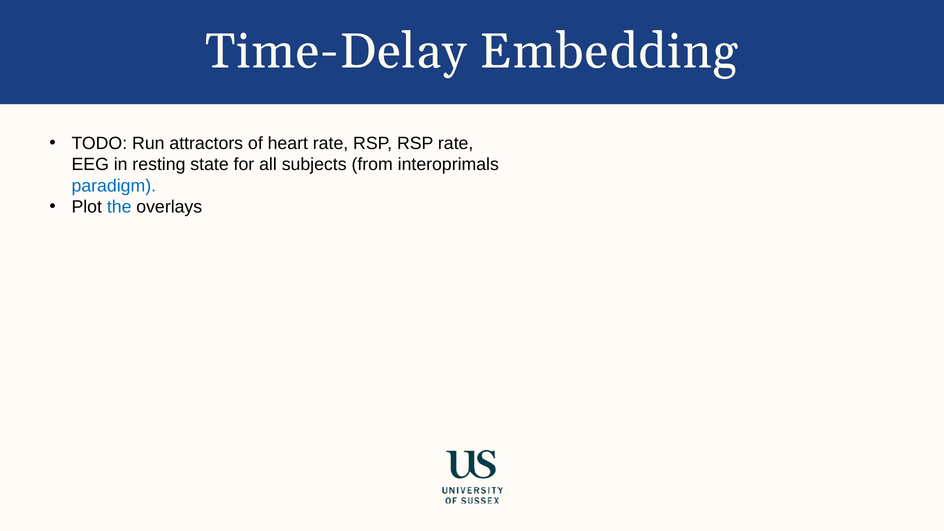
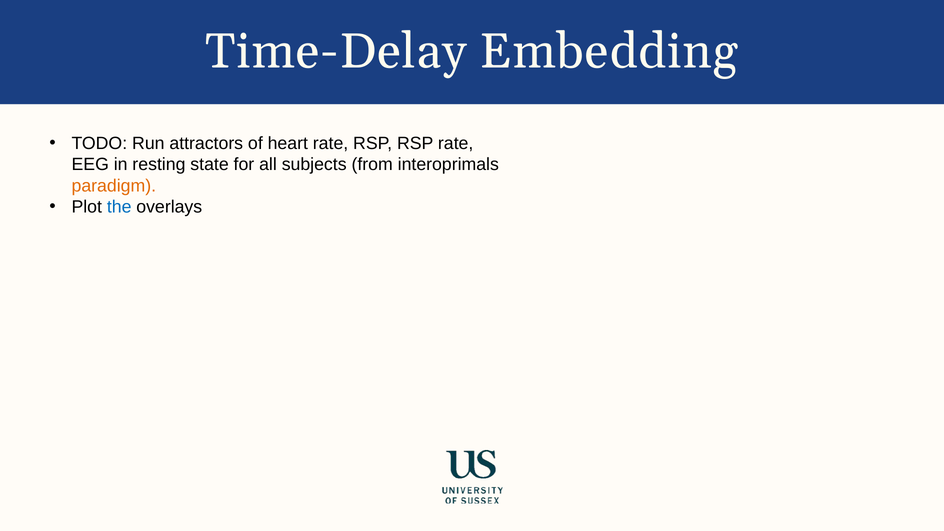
paradigm colour: blue -> orange
